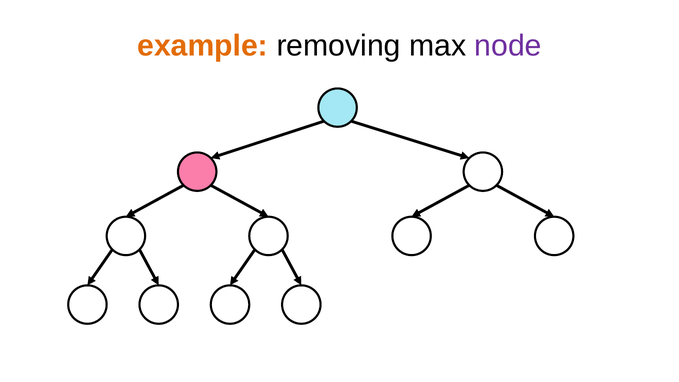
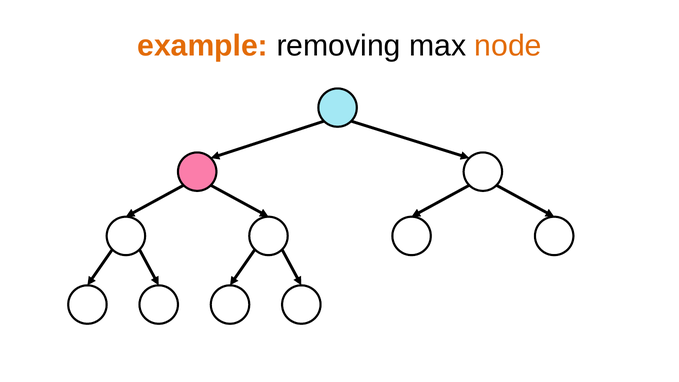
node colour: purple -> orange
